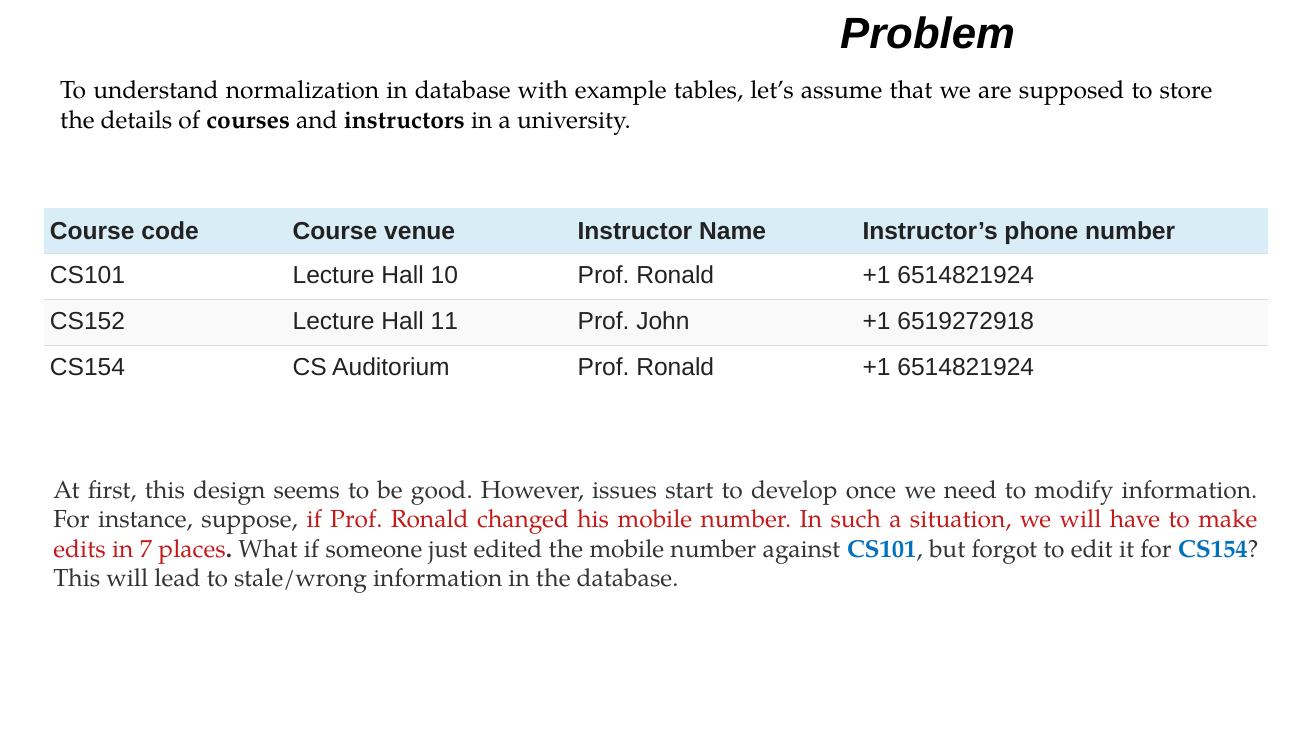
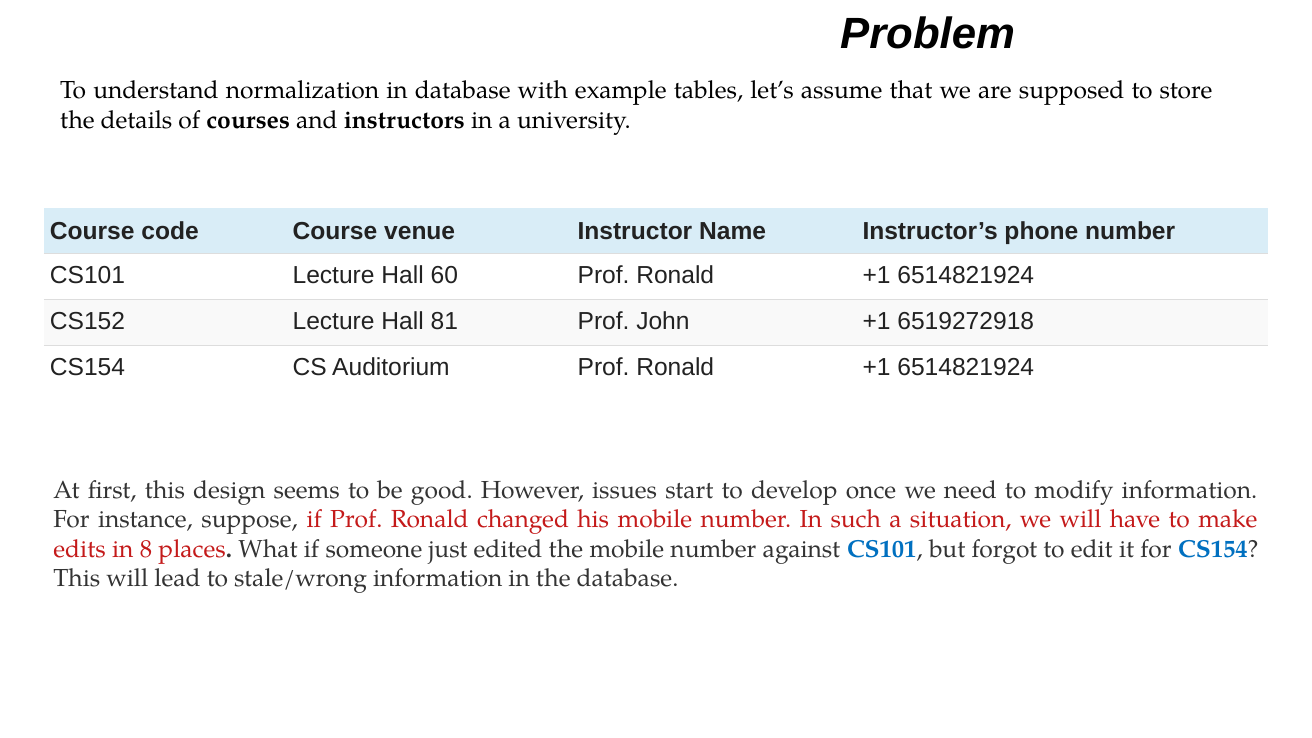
10: 10 -> 60
11: 11 -> 81
7: 7 -> 8
